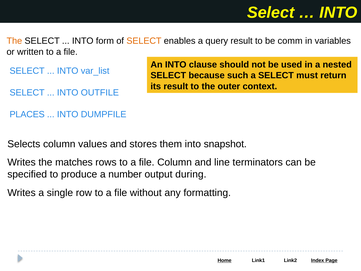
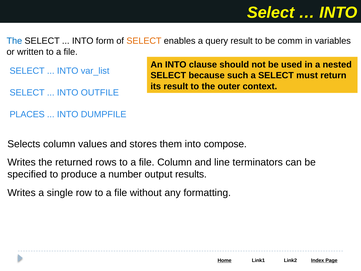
The at (14, 41) colour: orange -> blue
snapshot: snapshot -> compose
matches: matches -> returned
during: during -> results
